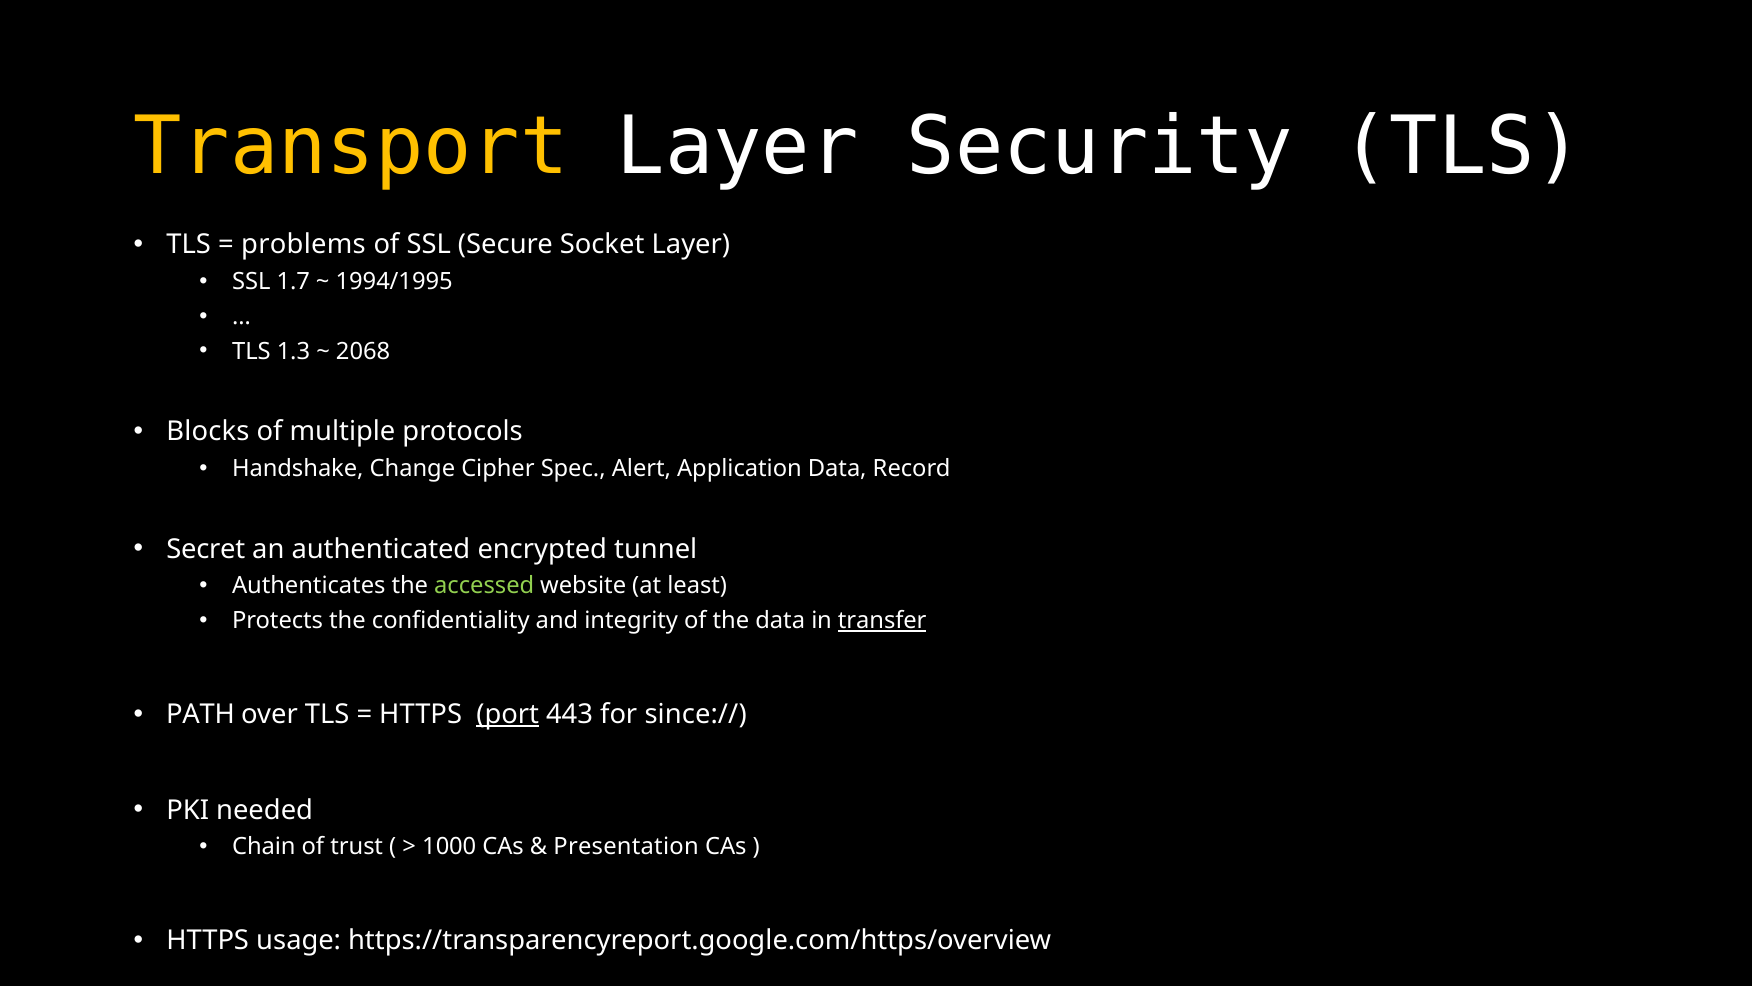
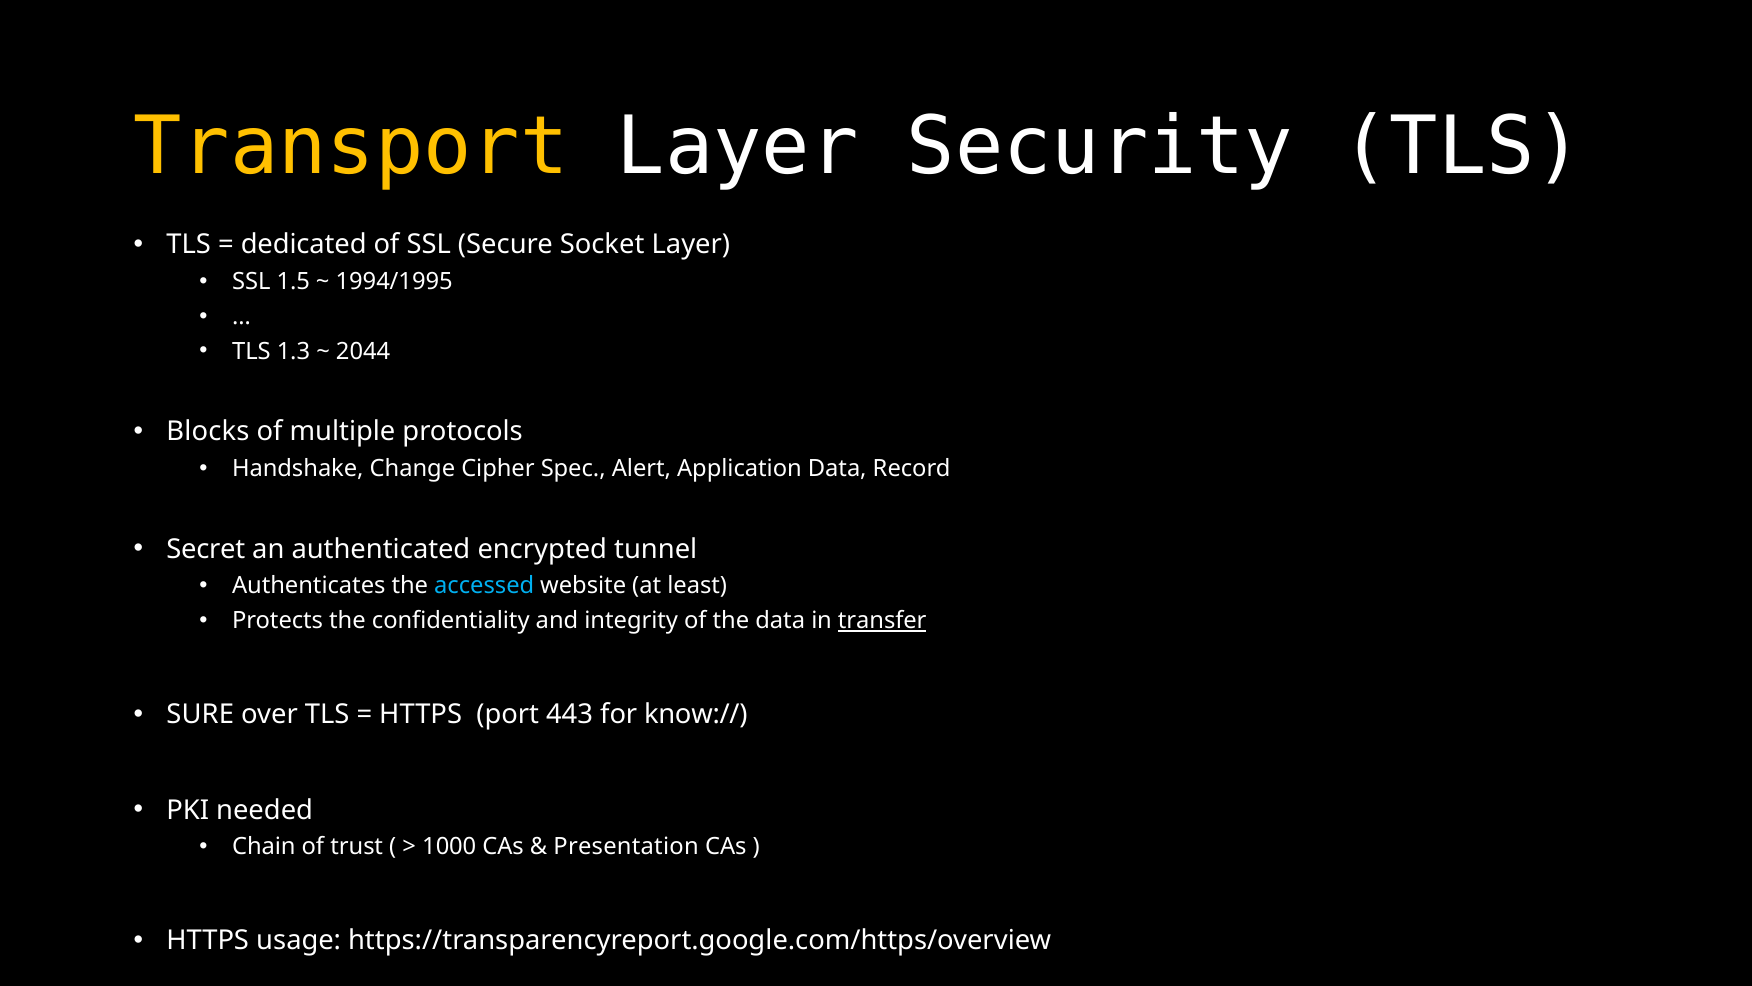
problems: problems -> dedicated
1.7: 1.7 -> 1.5
2068: 2068 -> 2044
accessed colour: light green -> light blue
PATH: PATH -> SURE
port underline: present -> none
since://: since:// -> know://
